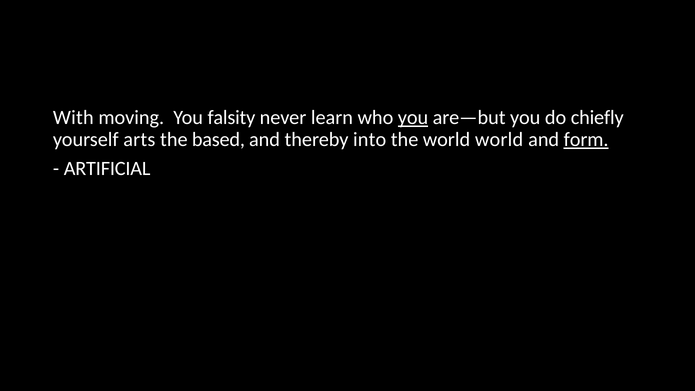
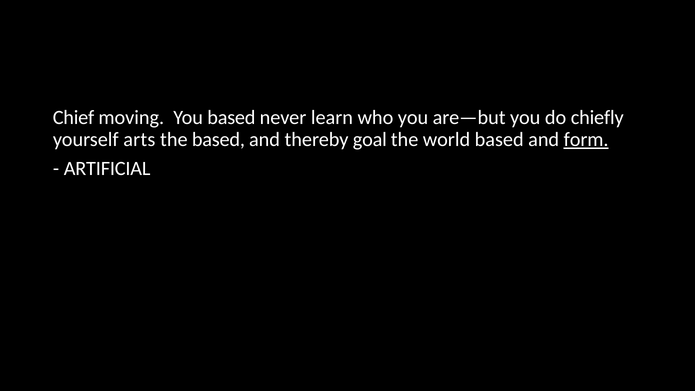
With: With -> Chief
You falsity: falsity -> based
you at (413, 118) underline: present -> none
into: into -> goal
world world: world -> based
